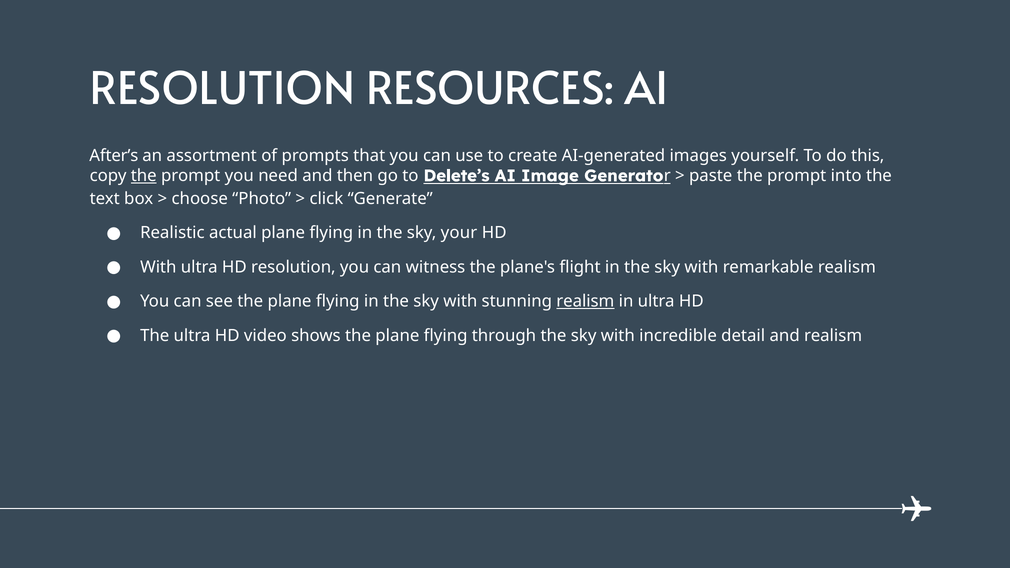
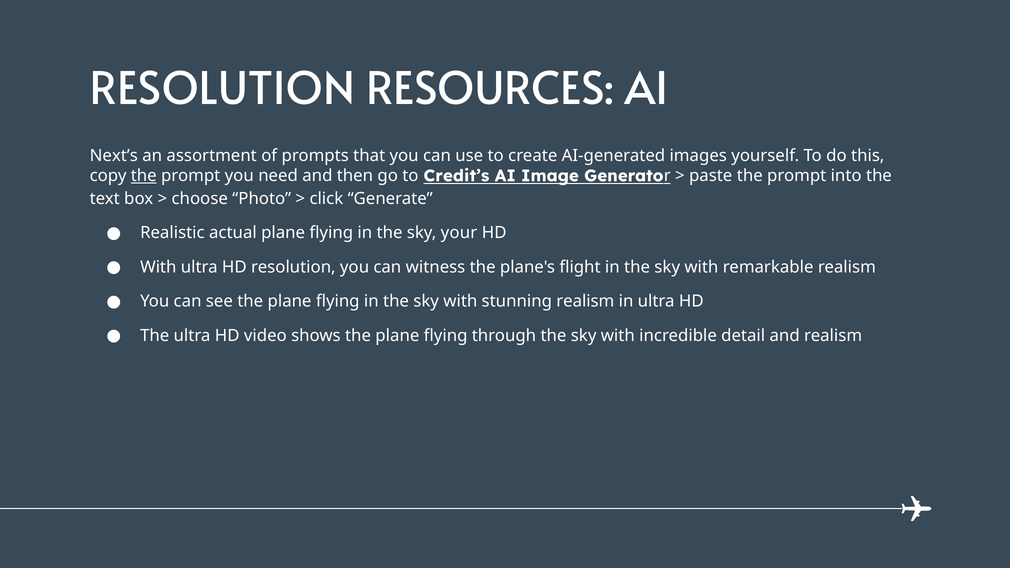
After’s: After’s -> Next’s
Delete’s: Delete’s -> Credit’s
realism at (585, 301) underline: present -> none
